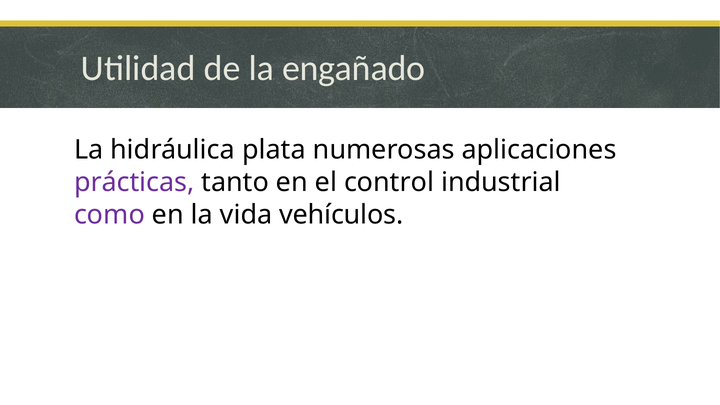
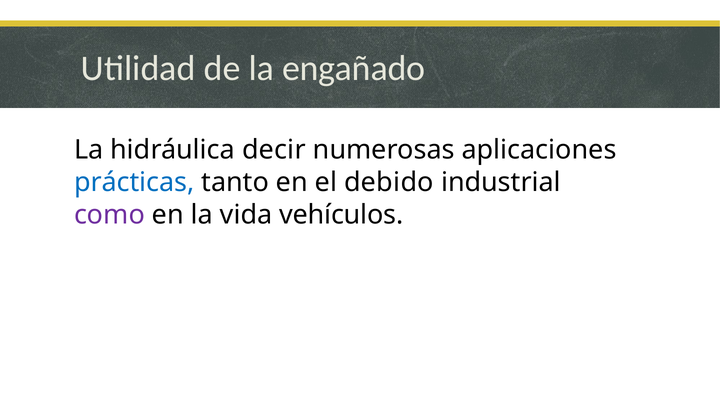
plata: plata -> decir
prácticas colour: purple -> blue
control: control -> debido
